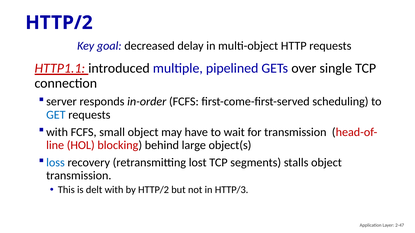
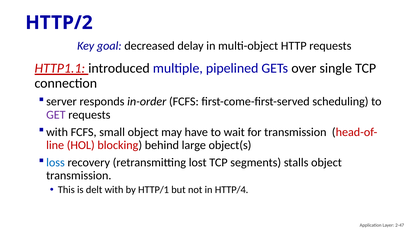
GET colour: blue -> purple
by HTTP/2: HTTP/2 -> HTTP/1
HTTP/3: HTTP/3 -> HTTP/4
